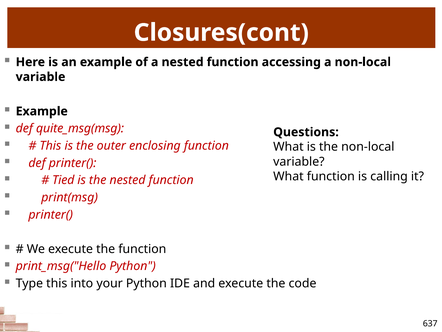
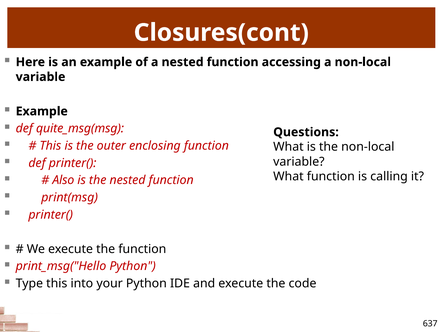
Tied: Tied -> Also
